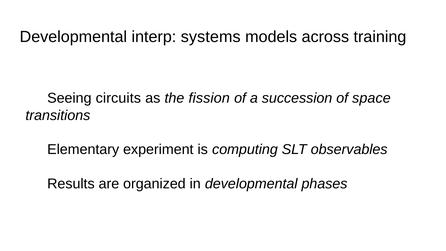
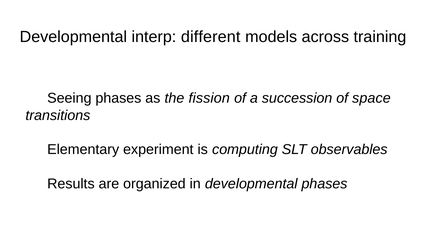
systems: systems -> different
Seeing circuits: circuits -> phases
